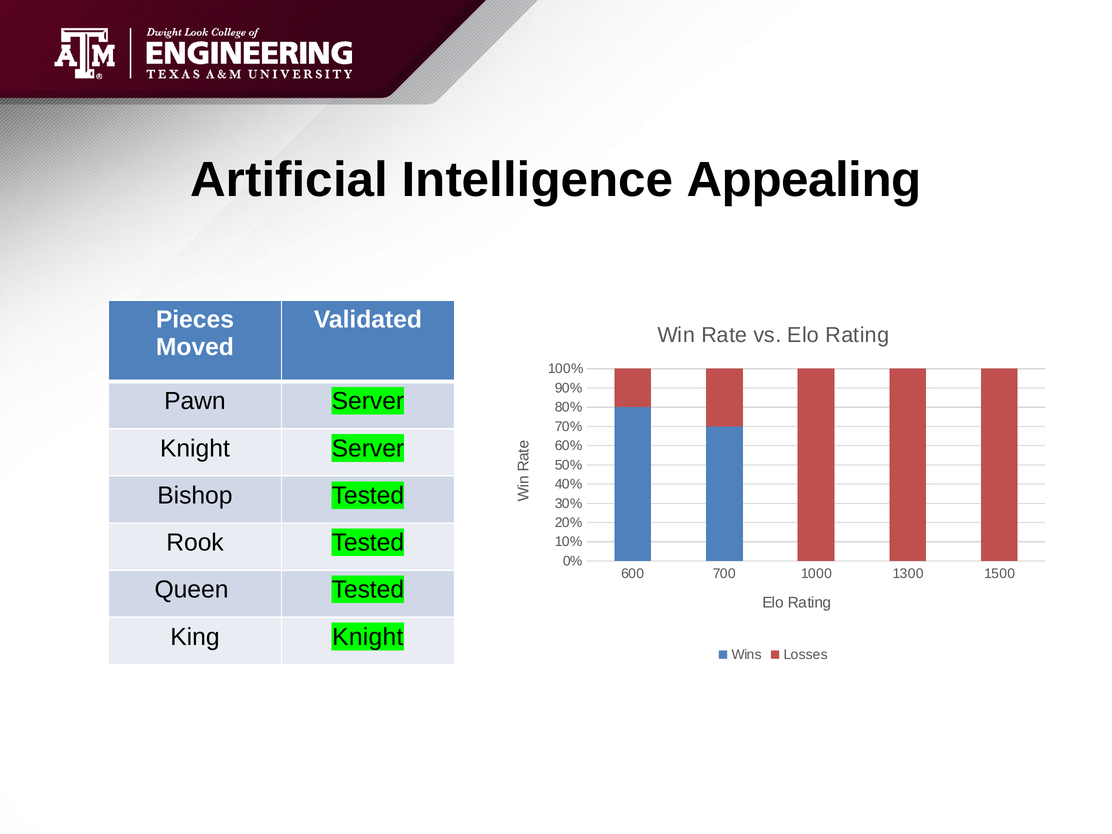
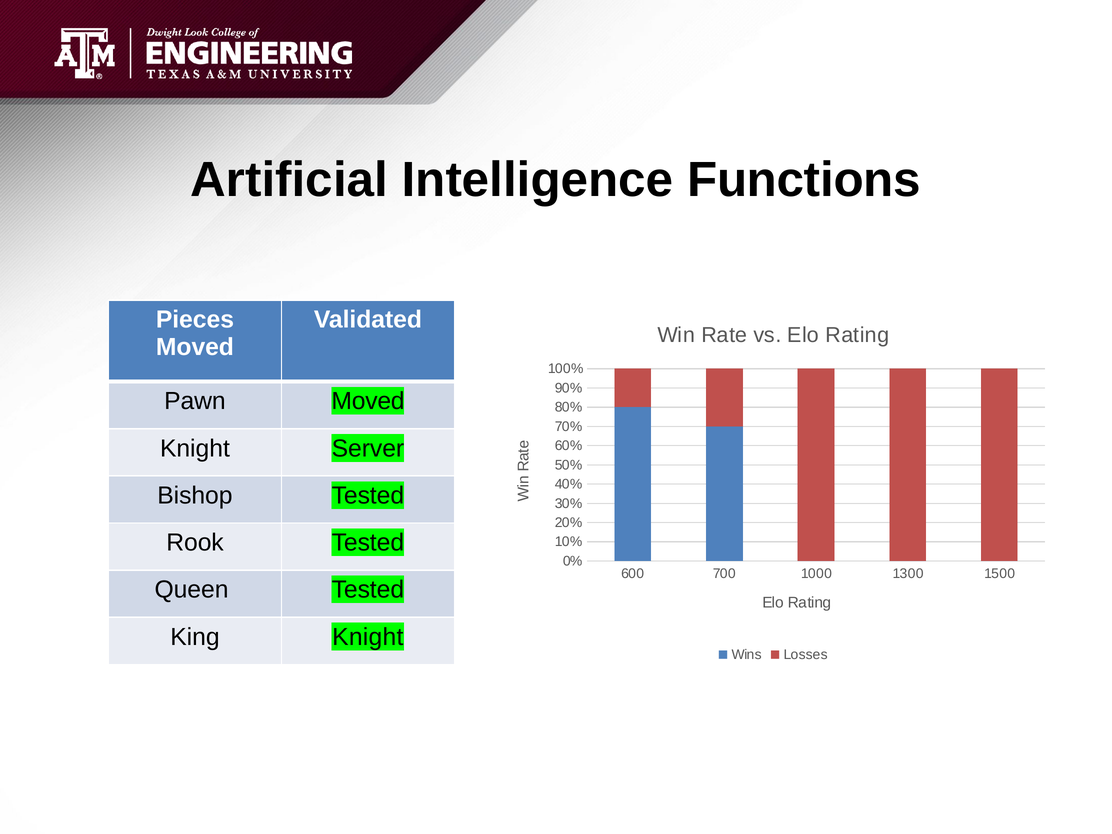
Appealing: Appealing -> Functions
Pawn Server: Server -> Moved
